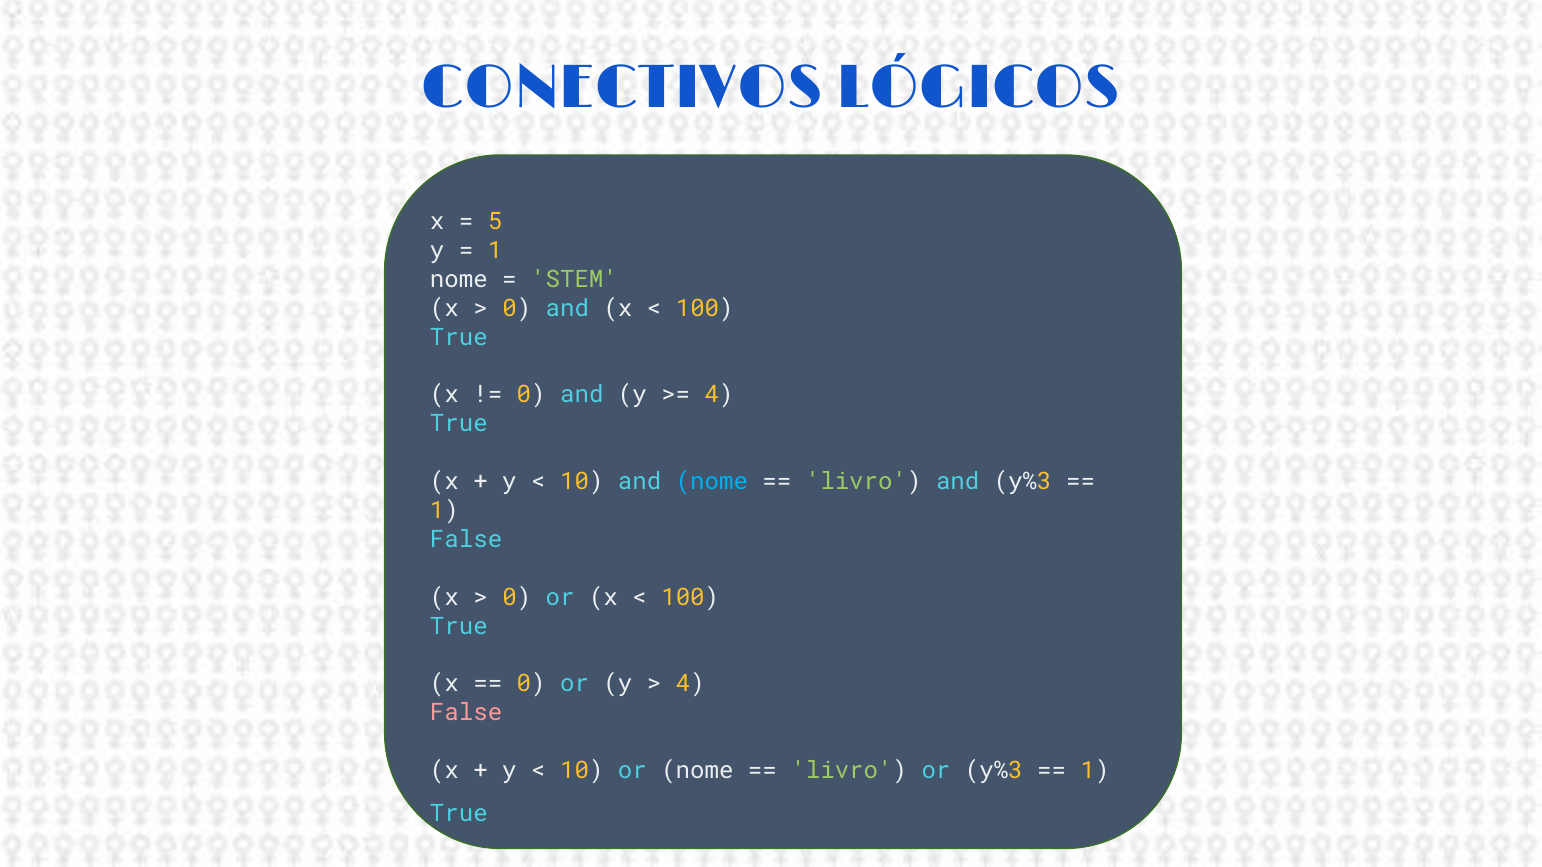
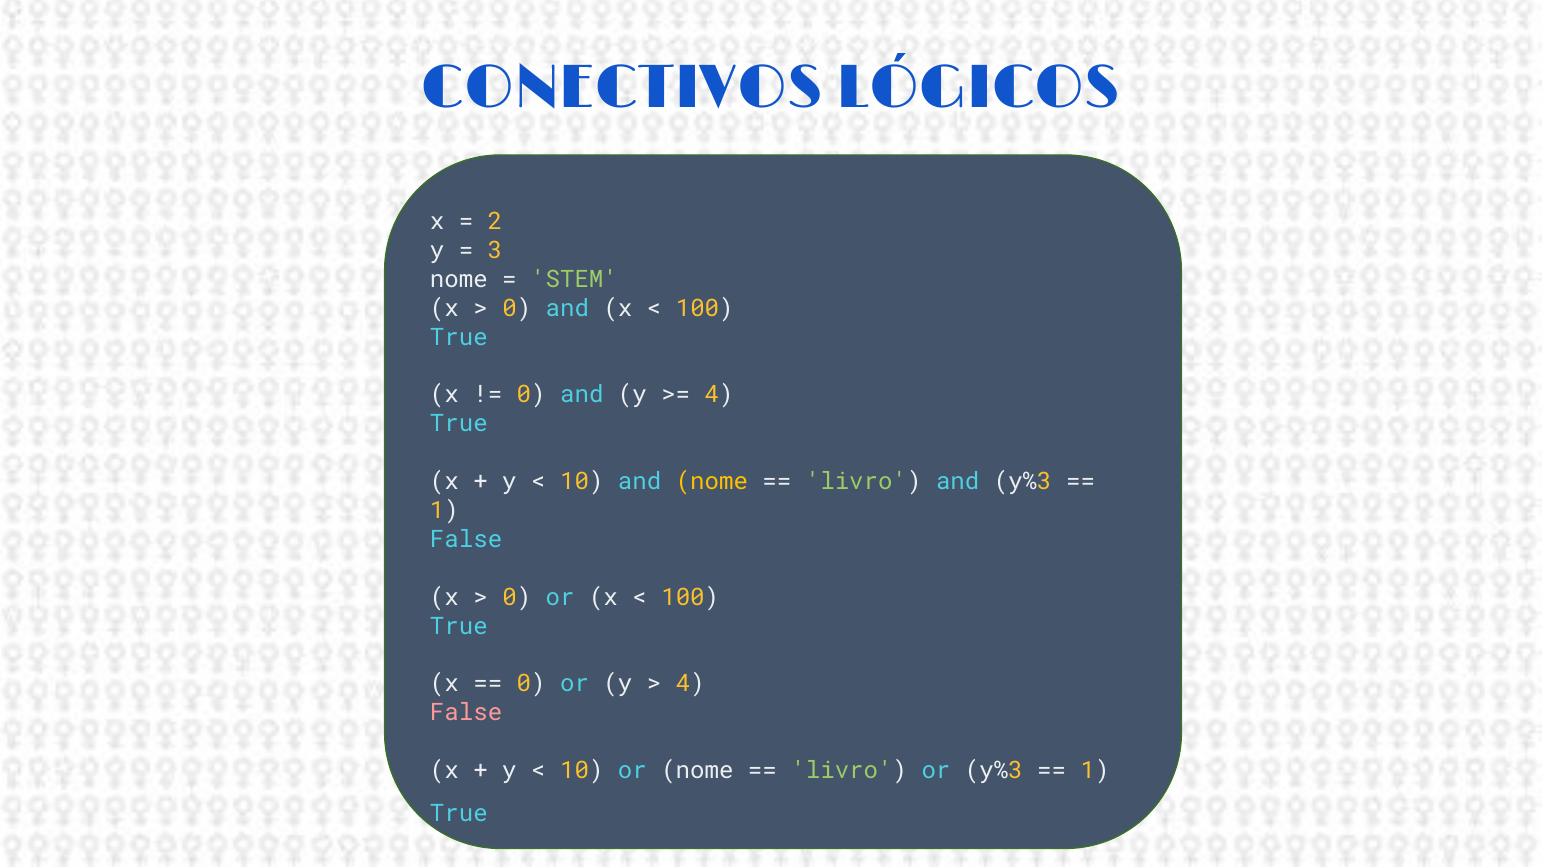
5: 5 -> 2
1 at (495, 251): 1 -> 3
nome at (712, 482) colour: light blue -> yellow
